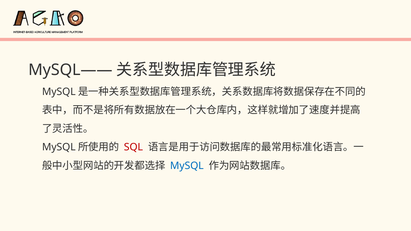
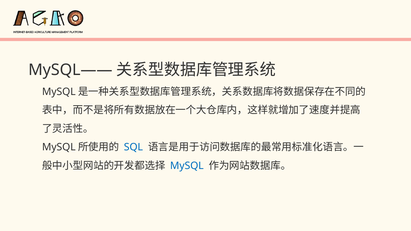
SQL colour: red -> blue
